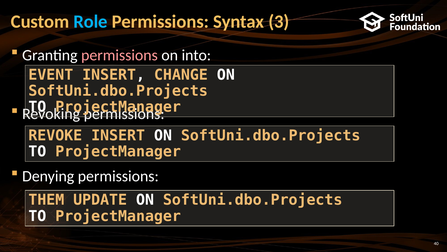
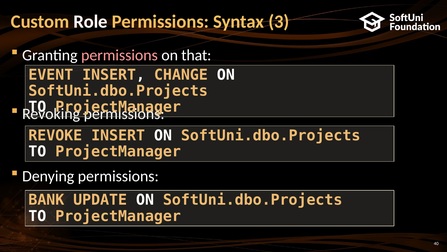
Role colour: light blue -> white
into: into -> that
THEM: THEM -> BANK
